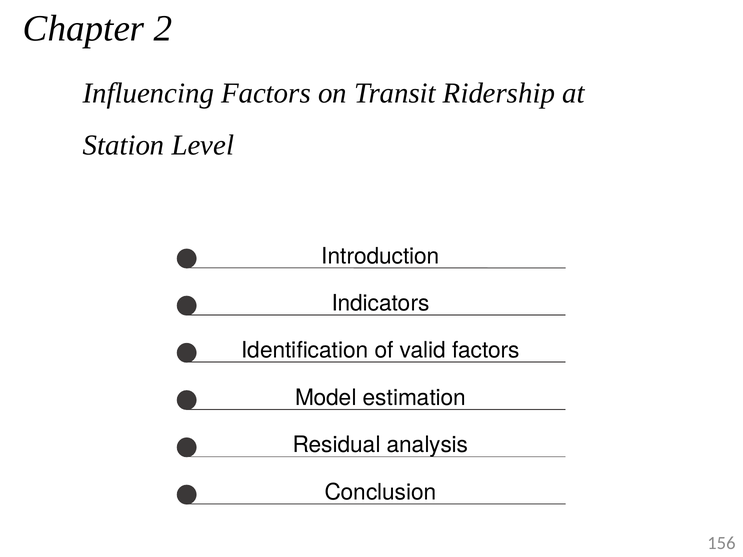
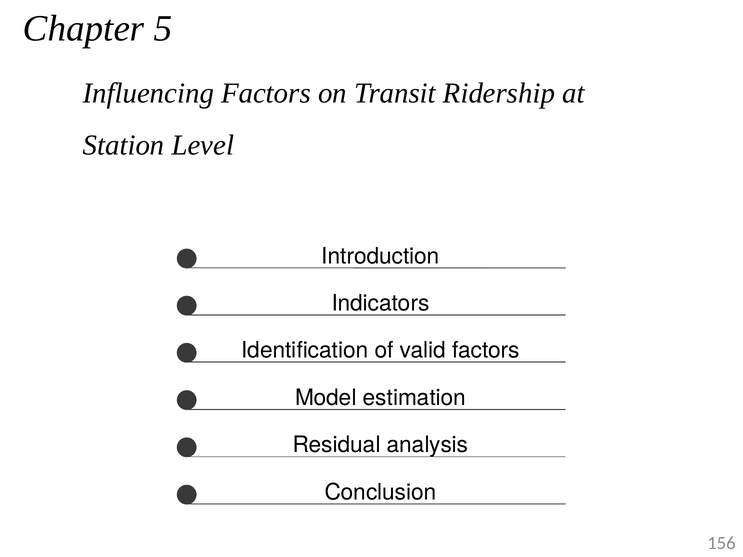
2: 2 -> 5
